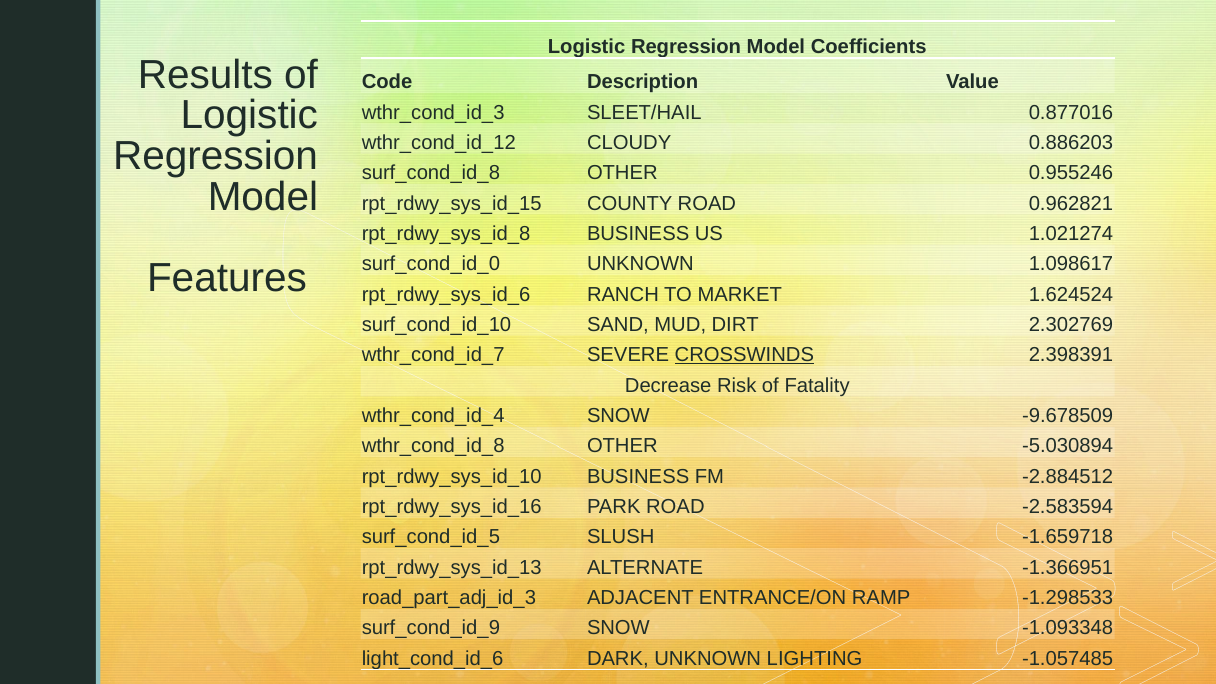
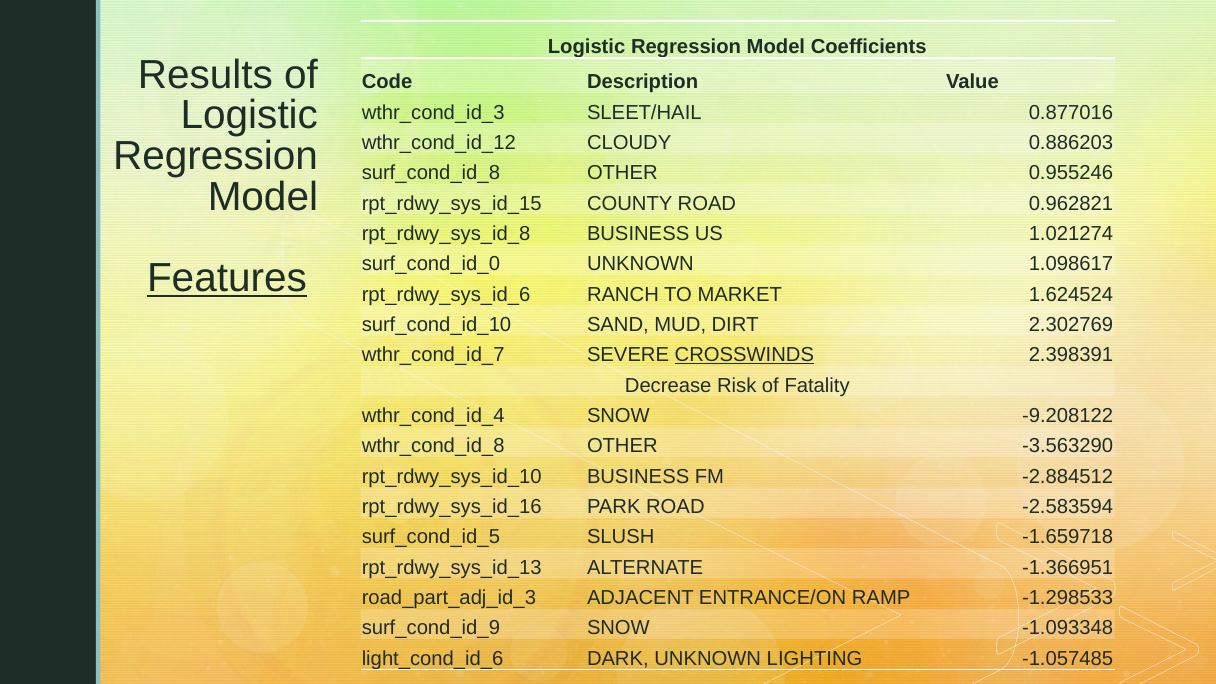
Features underline: none -> present
-9.678509: -9.678509 -> -9.208122
-5.030894: -5.030894 -> -3.563290
